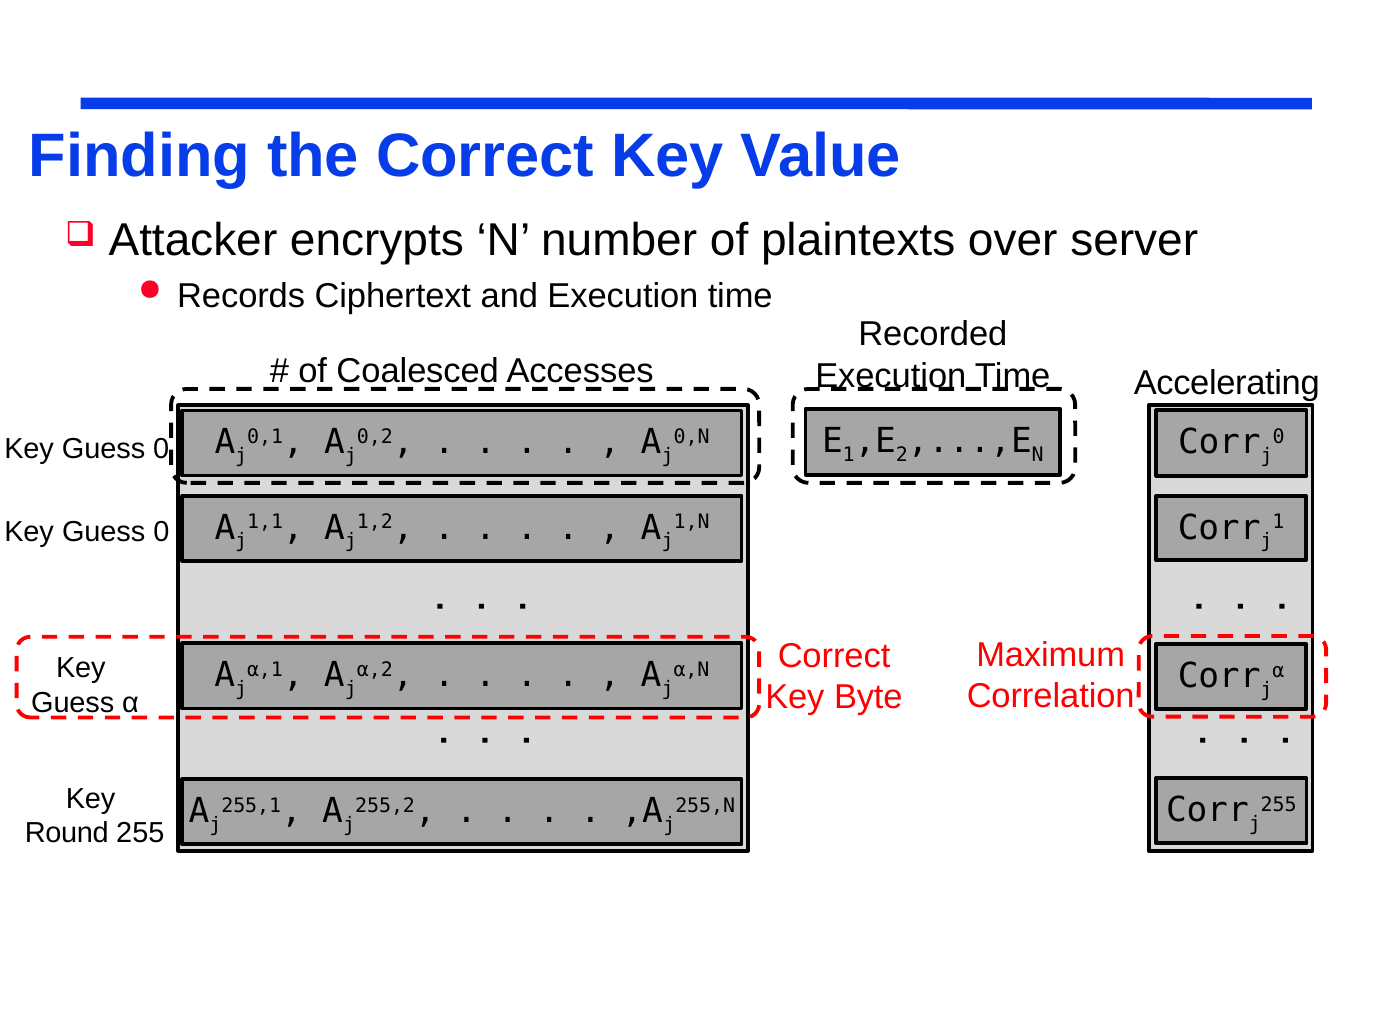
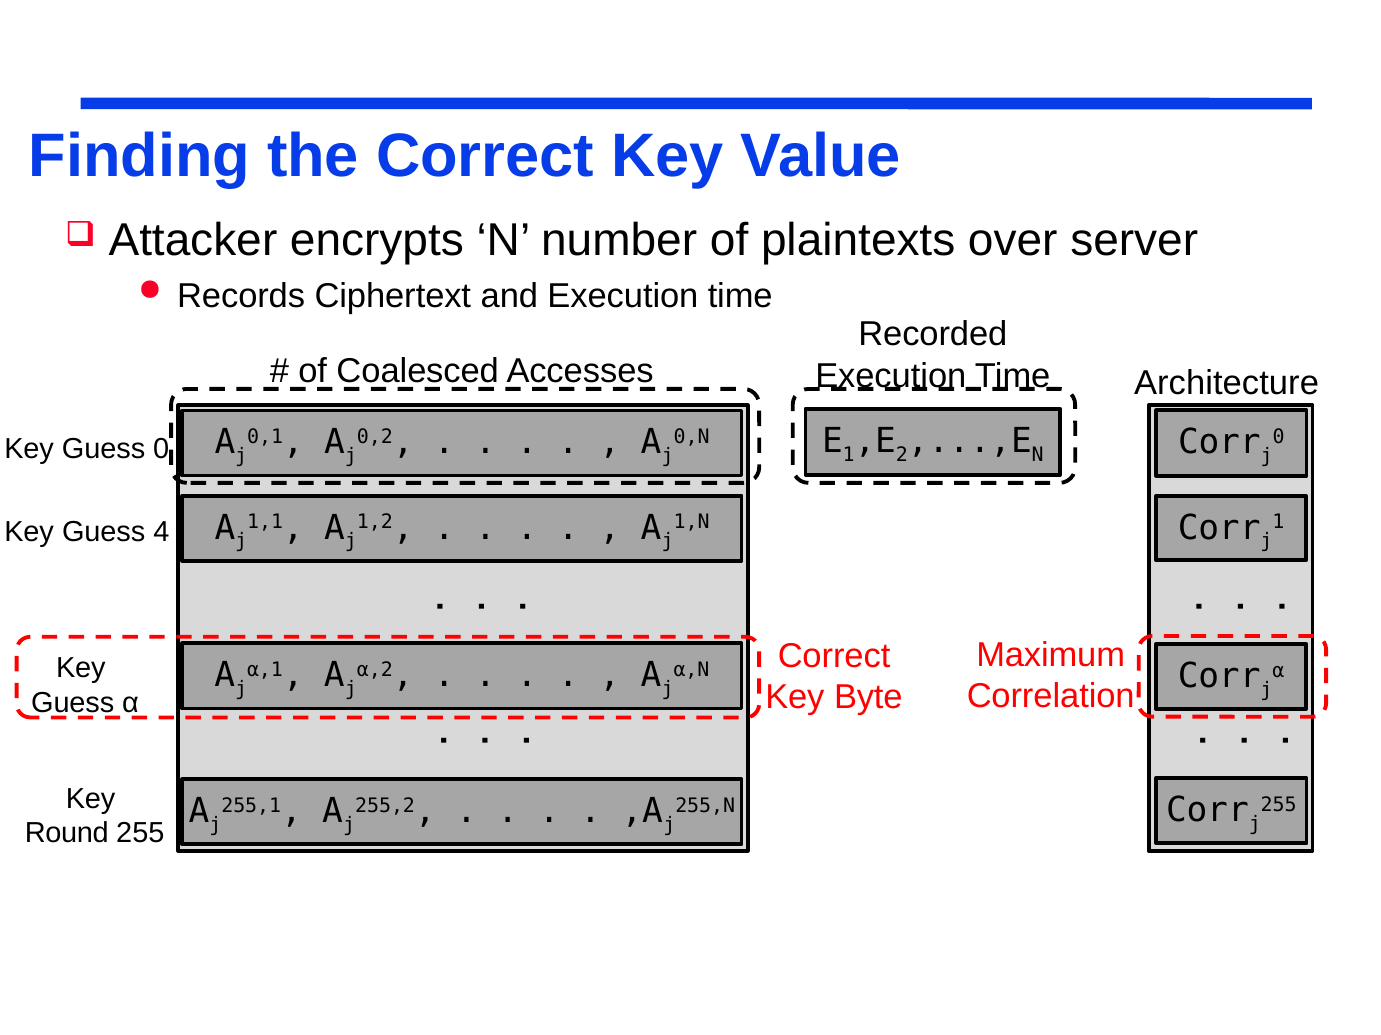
Accelerating: Accelerating -> Architecture
0 at (161, 532): 0 -> 4
